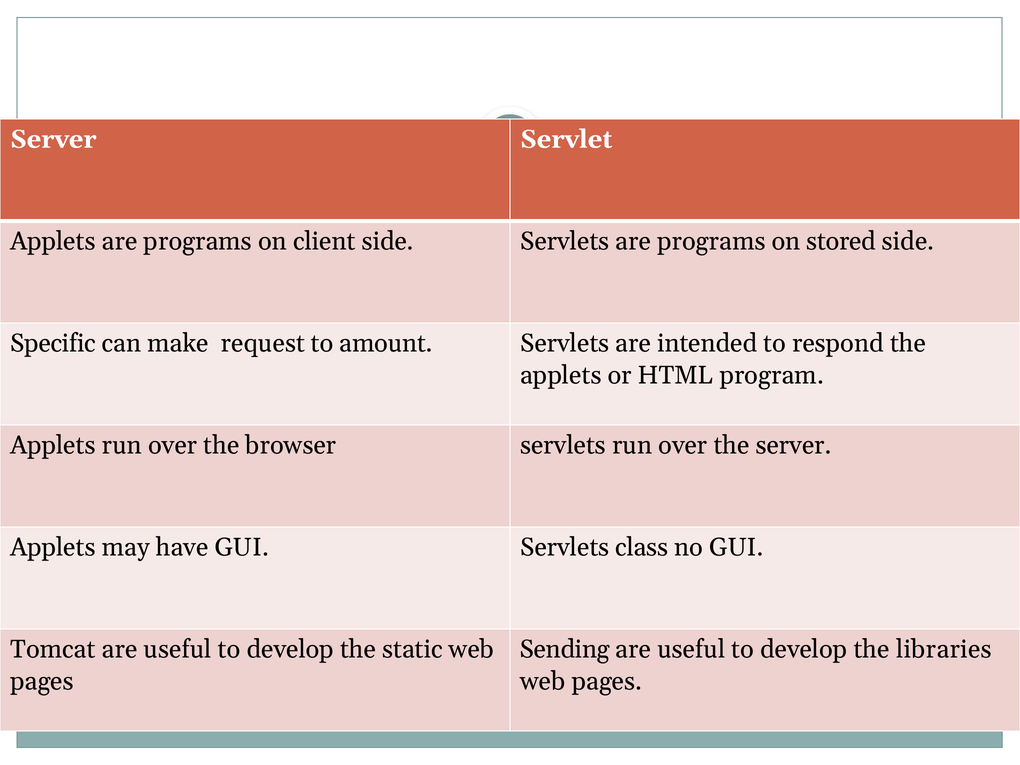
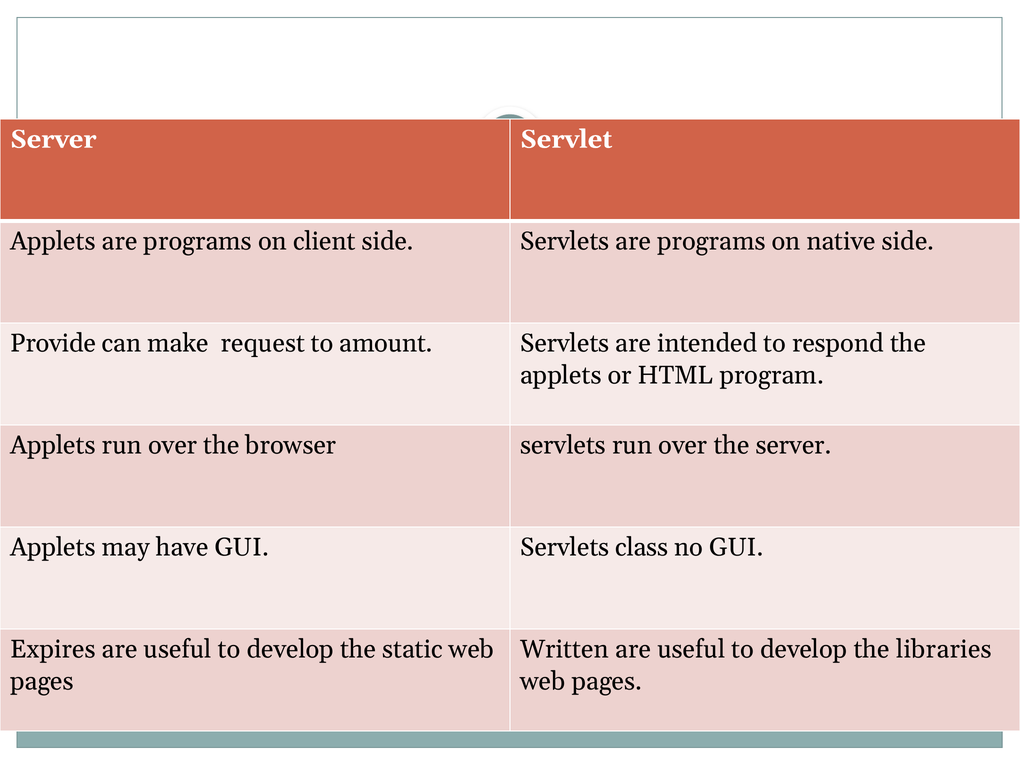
stored: stored -> native
Specific: Specific -> Provide
Tomcat: Tomcat -> Expires
Sending: Sending -> Written
